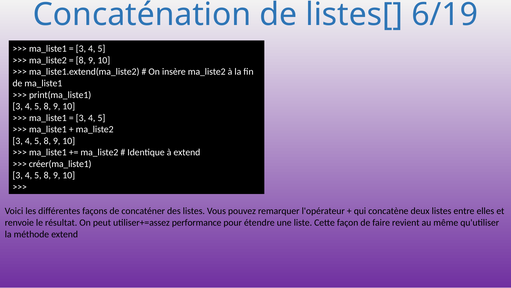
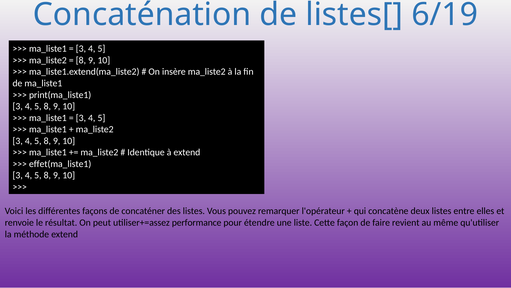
créer(ma_liste1: créer(ma_liste1 -> effet(ma_liste1
